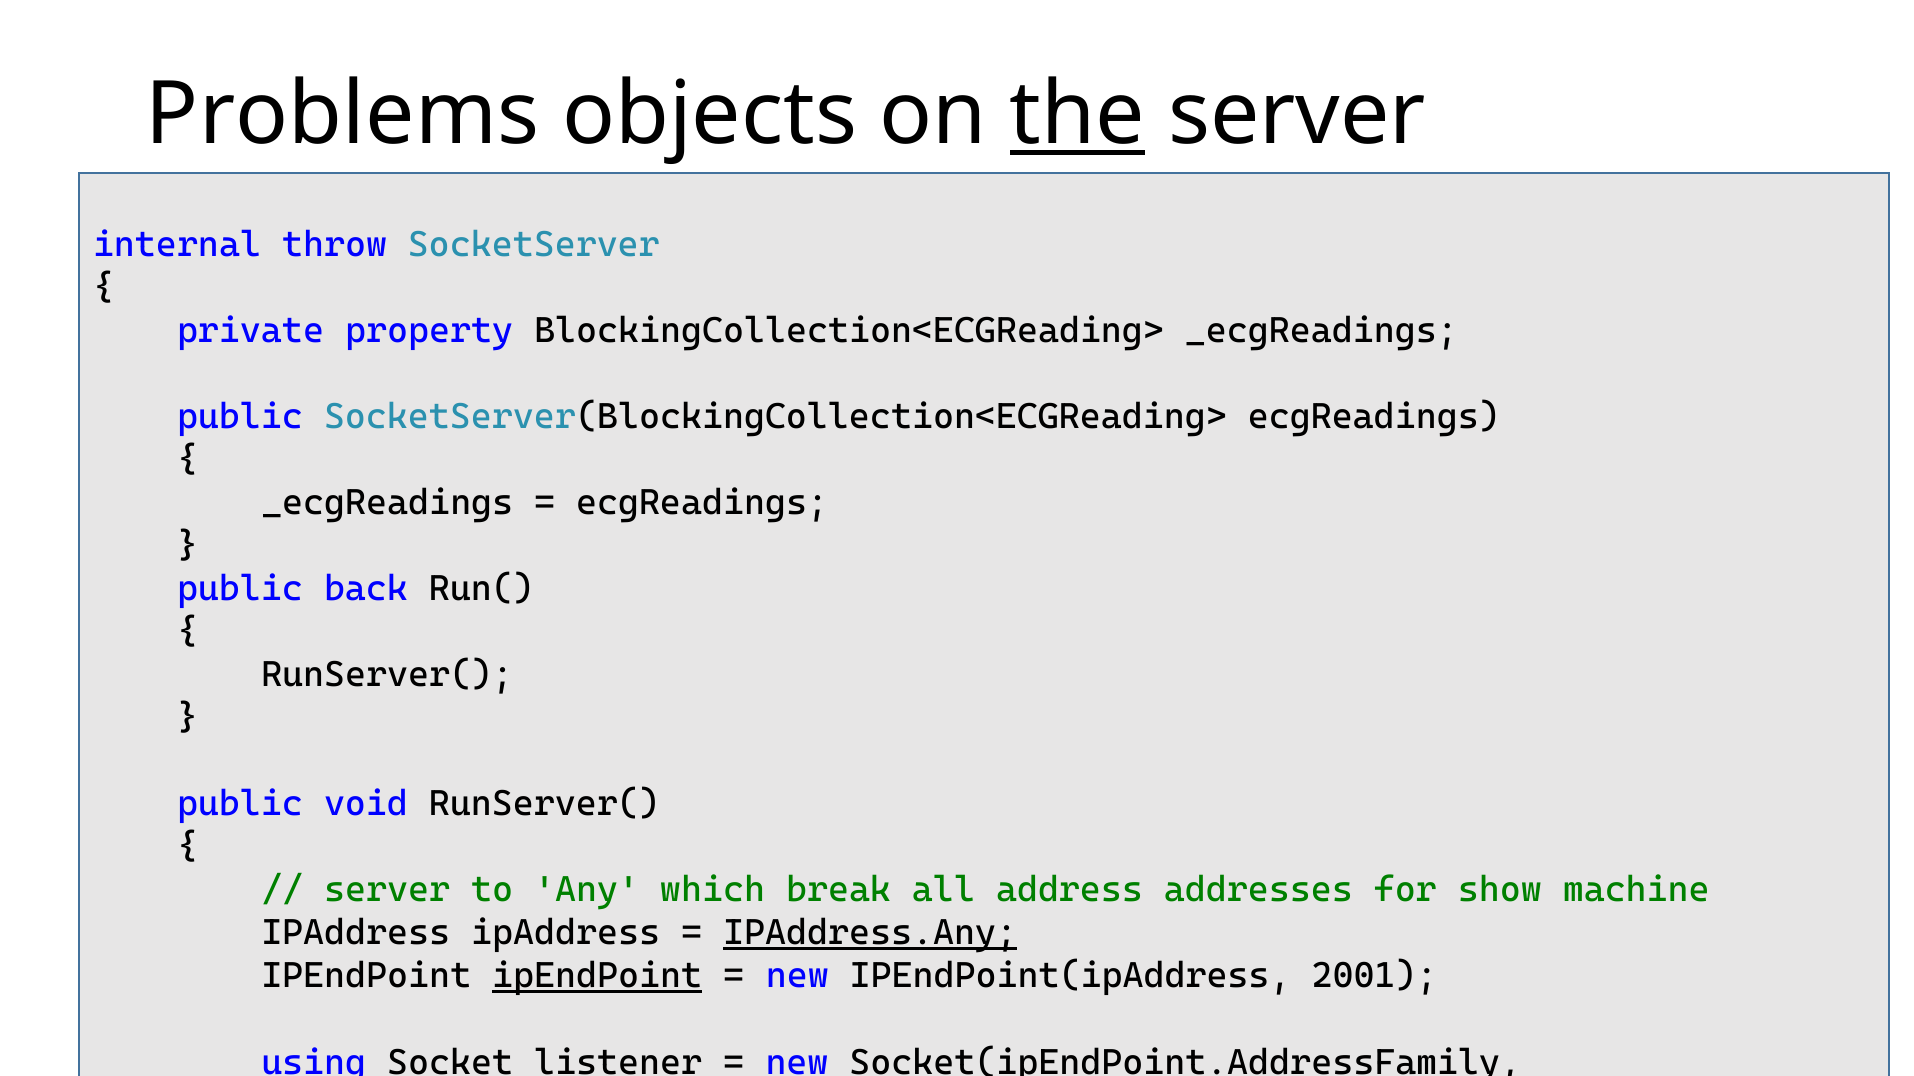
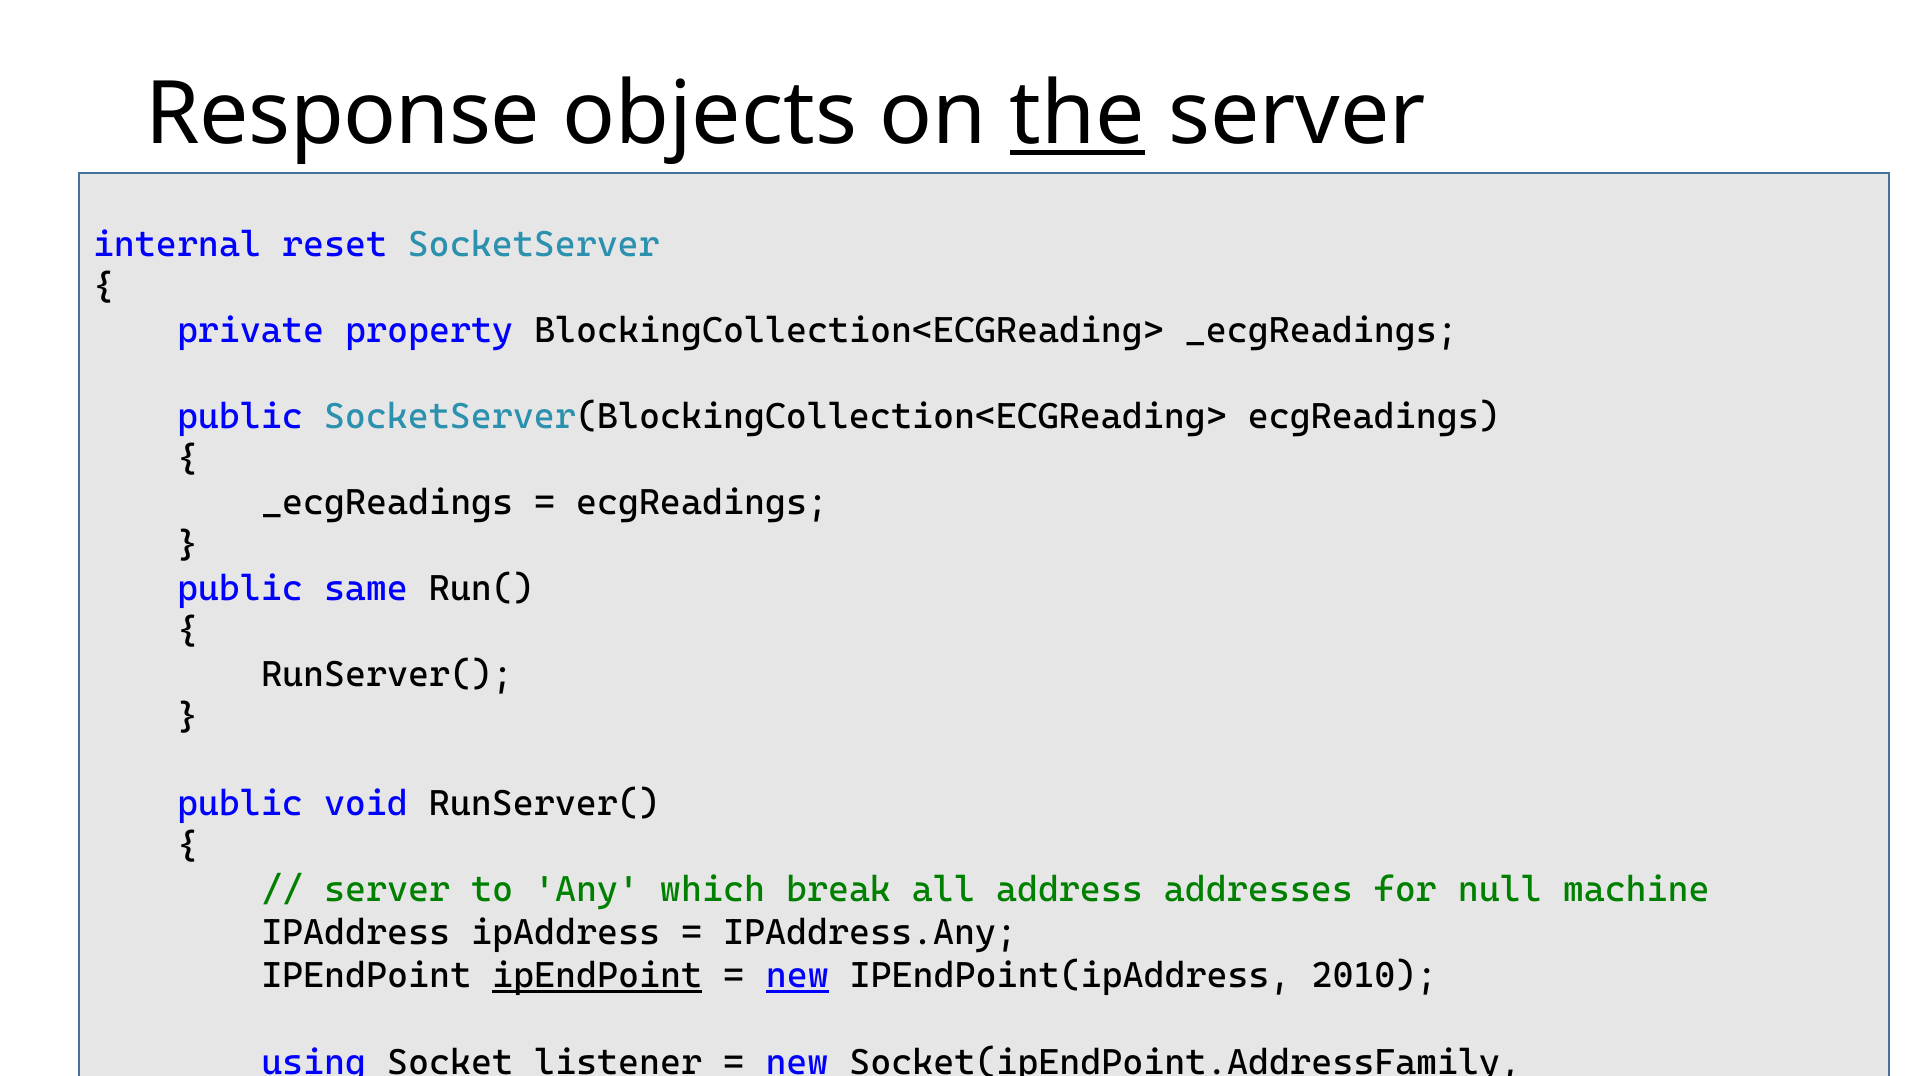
Problems: Problems -> Response
throw: throw -> reset
back: back -> same
for show: show -> null
IPAddress.Any underline: present -> none
new at (797, 977) underline: none -> present
2001: 2001 -> 2010
